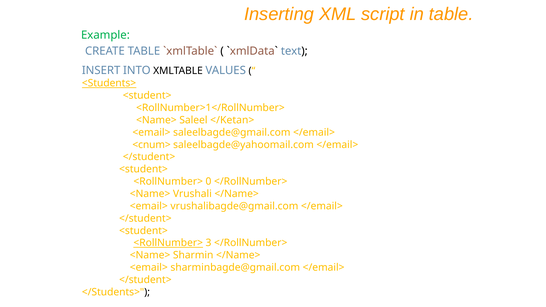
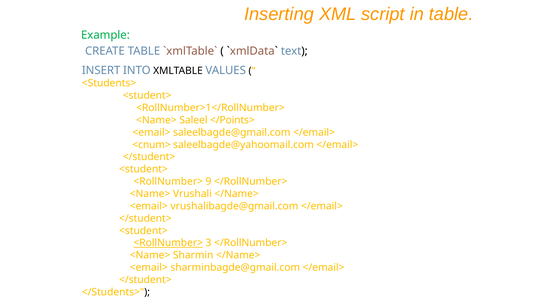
<Students> underline: present -> none
</Ketan>: </Ketan> -> </Points>
0: 0 -> 9
